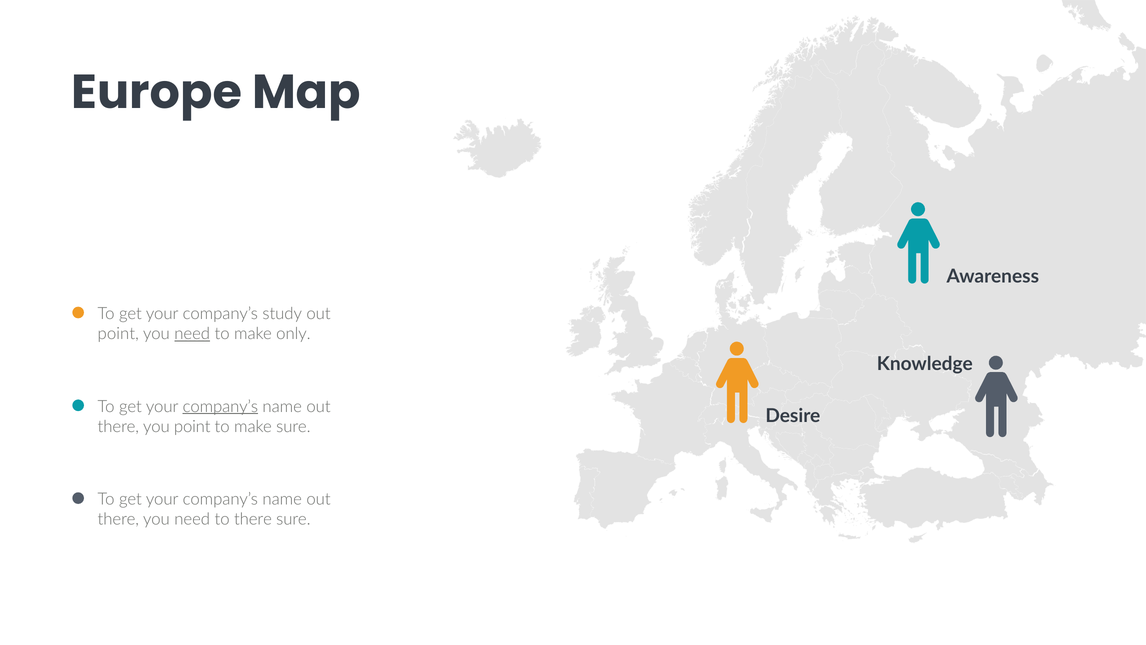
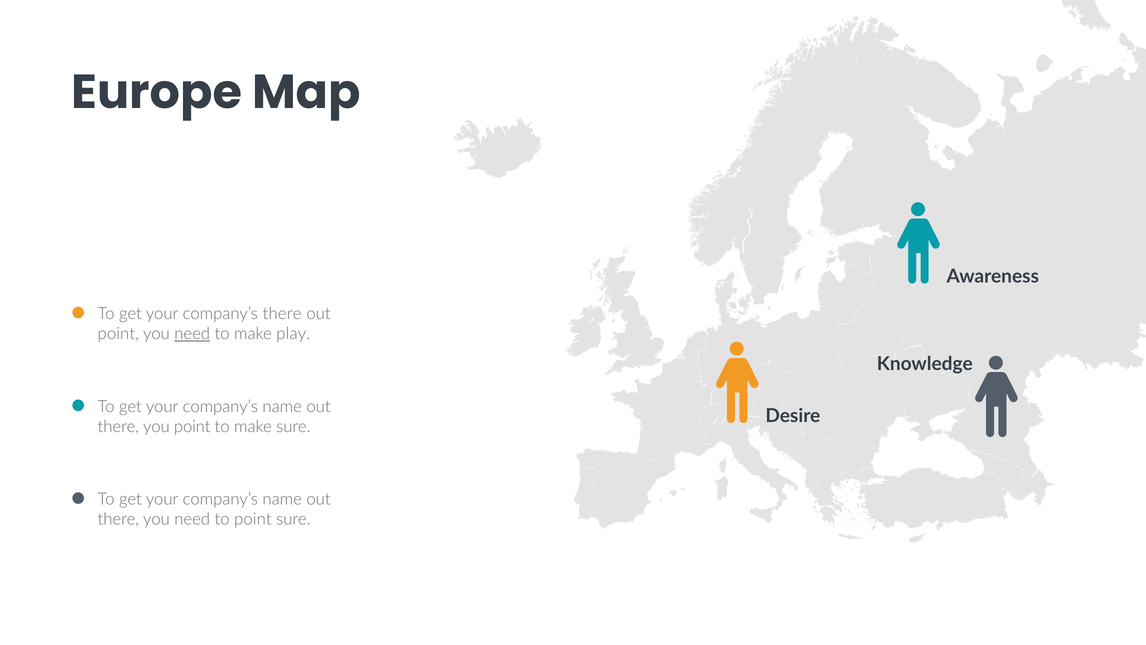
company’s study: study -> there
only: only -> play
company’s at (220, 406) underline: present -> none
to there: there -> point
